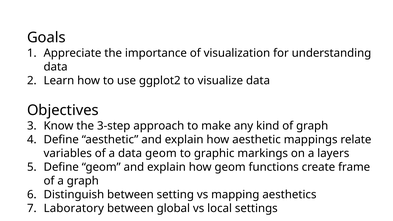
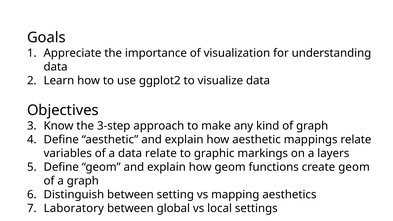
data geom: geom -> relate
create frame: frame -> geom
